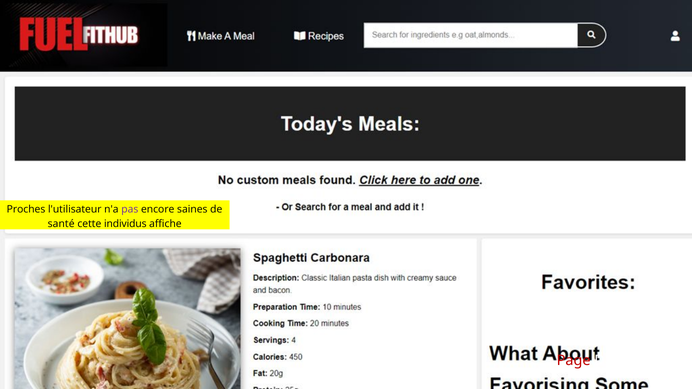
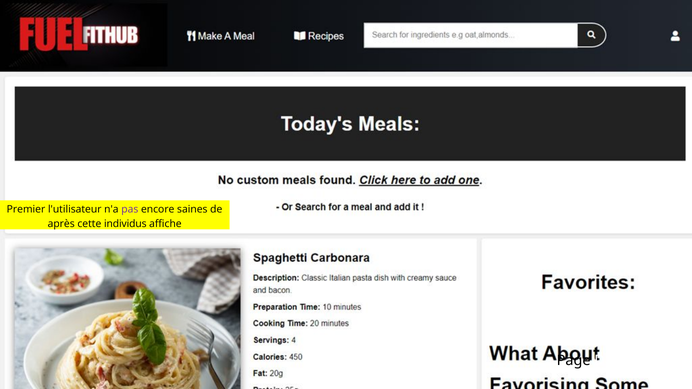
Proches: Proches -> Premier
santé: santé -> après
Page colour: red -> black
